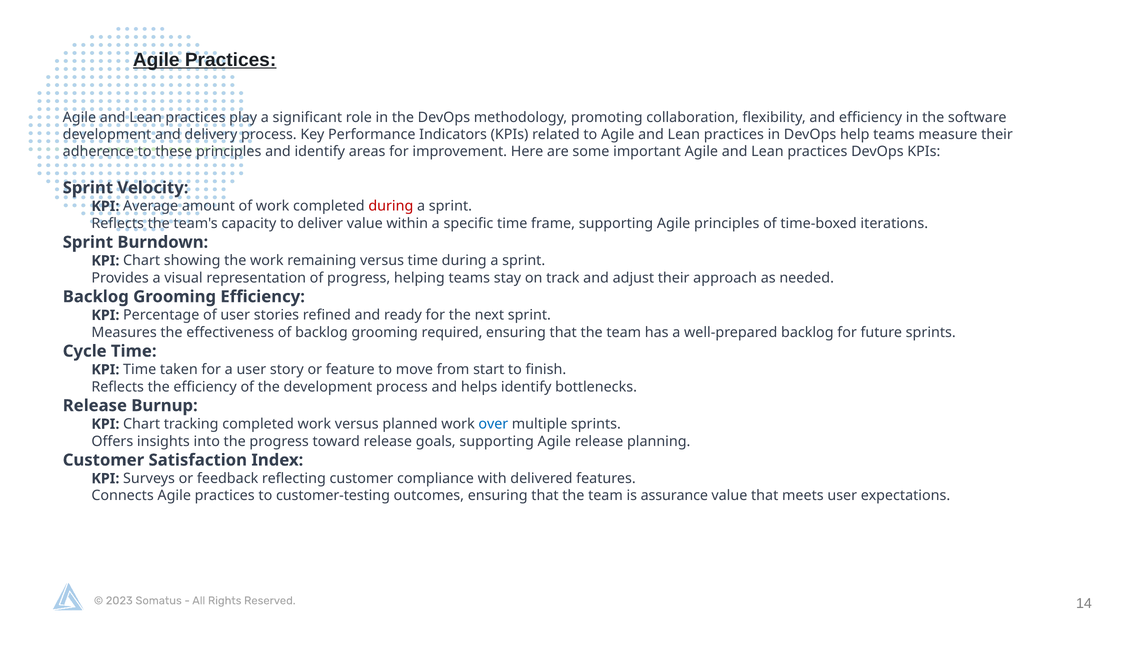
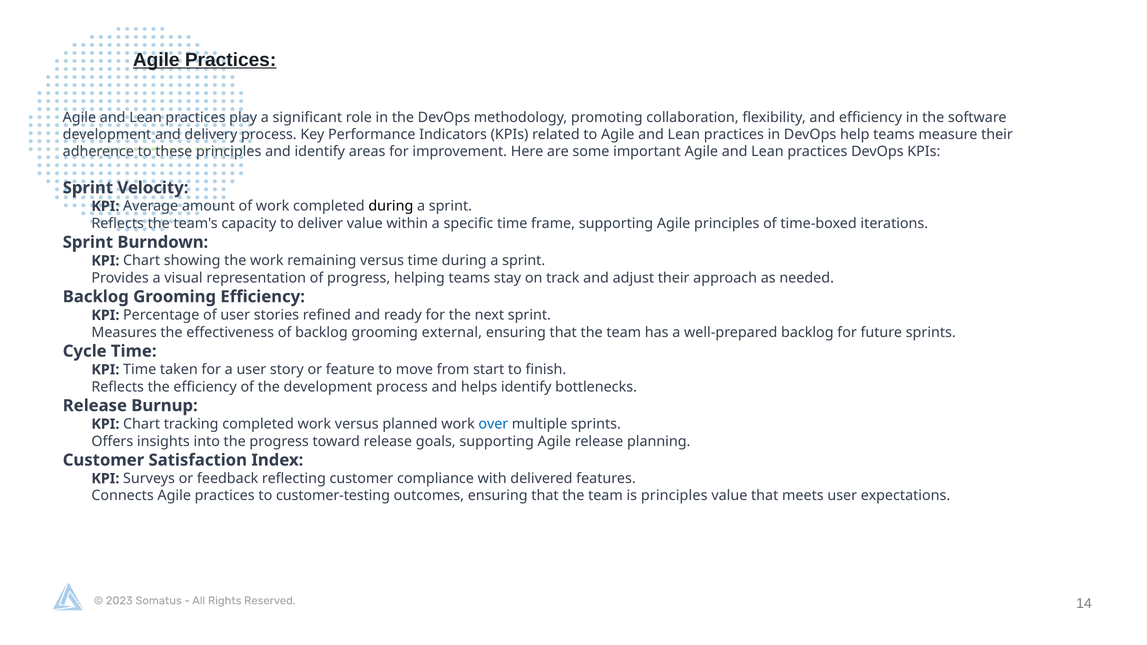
during at (391, 206) colour: red -> black
required: required -> external
is assurance: assurance -> principles
